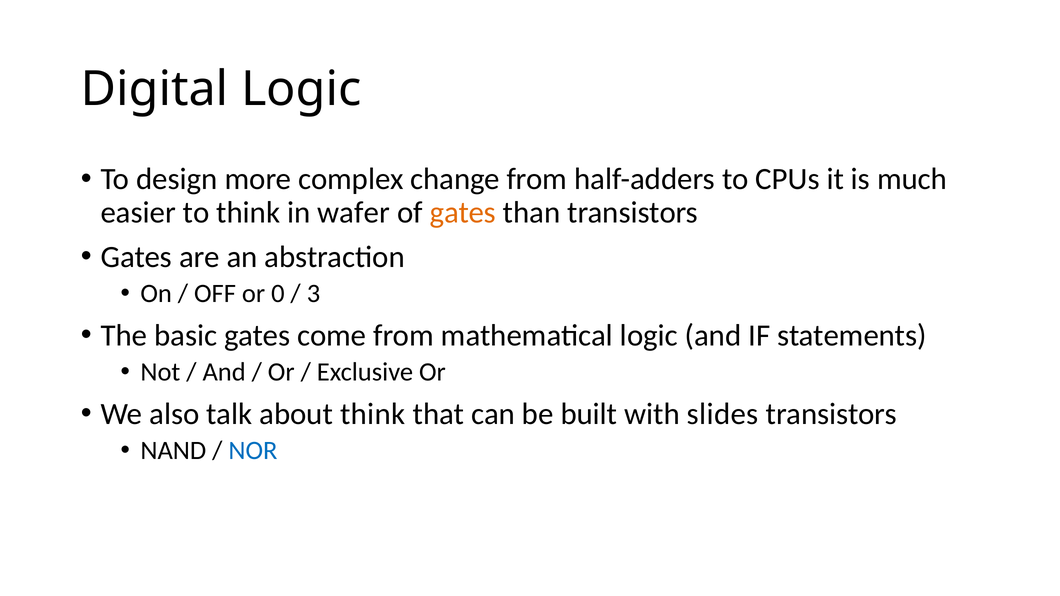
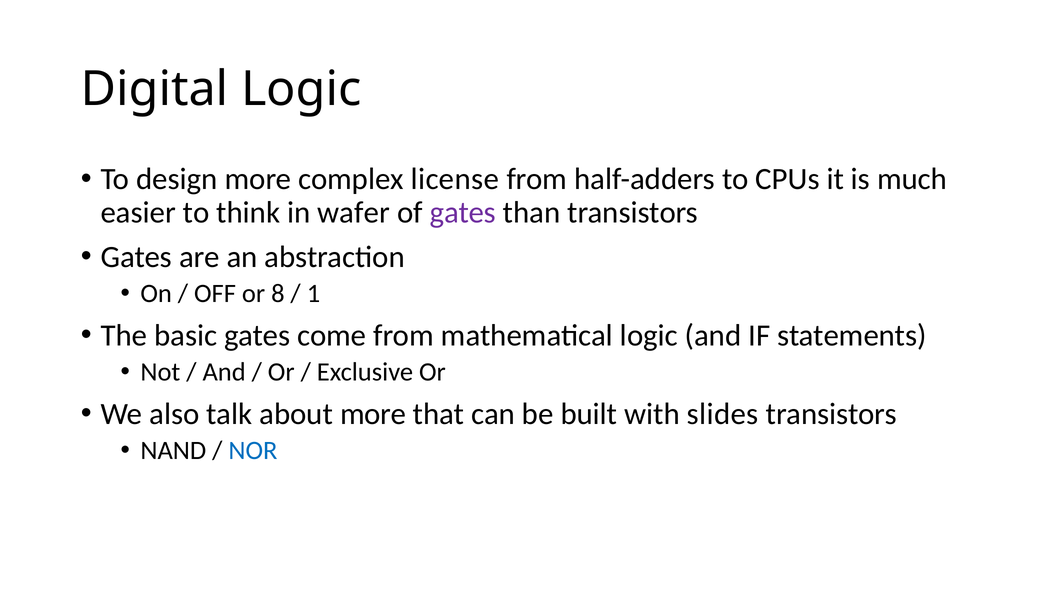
change: change -> license
gates at (463, 213) colour: orange -> purple
0: 0 -> 8
3: 3 -> 1
about think: think -> more
